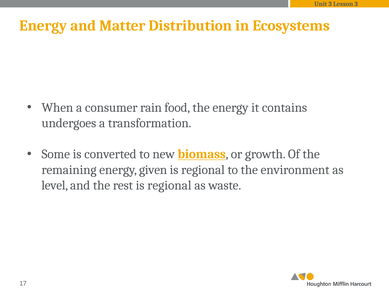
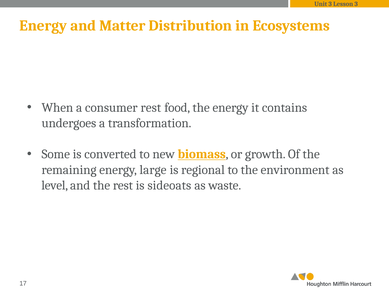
consumer rain: rain -> rest
given: given -> large
rest is regional: regional -> sideoats
